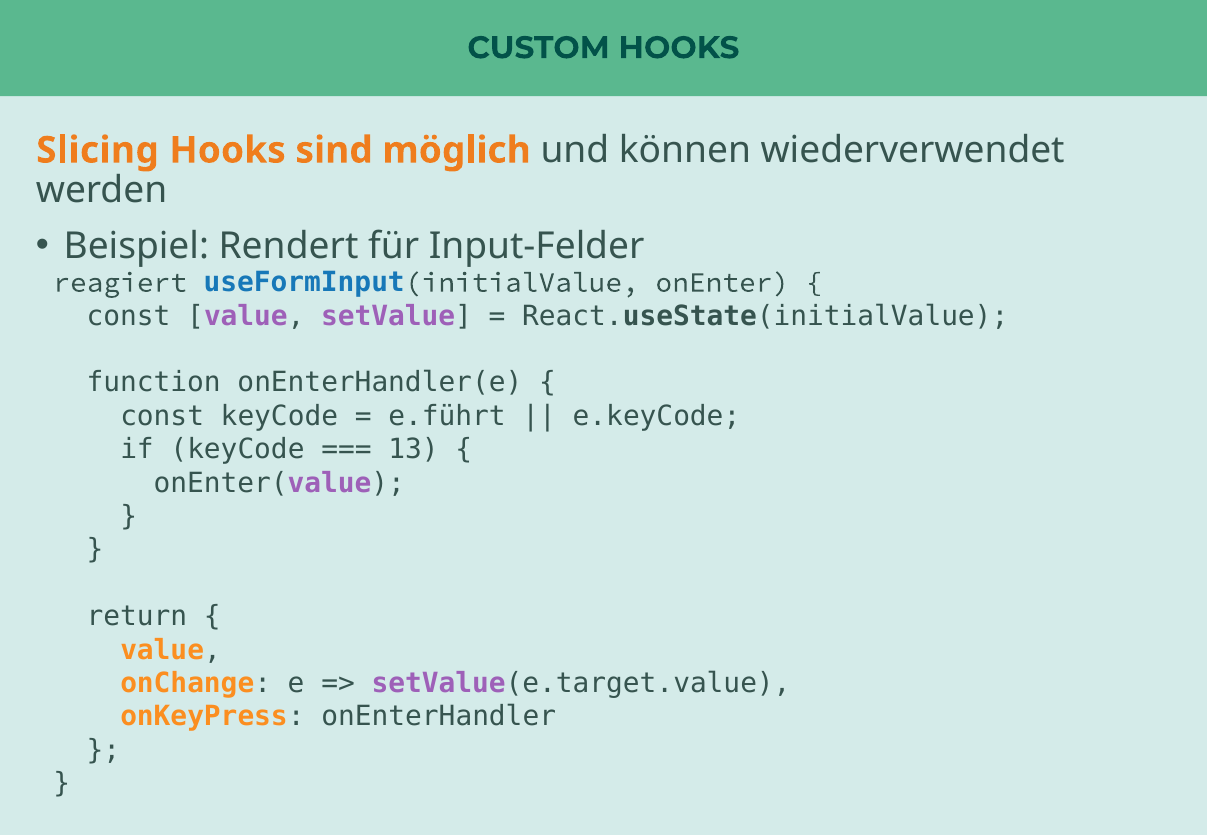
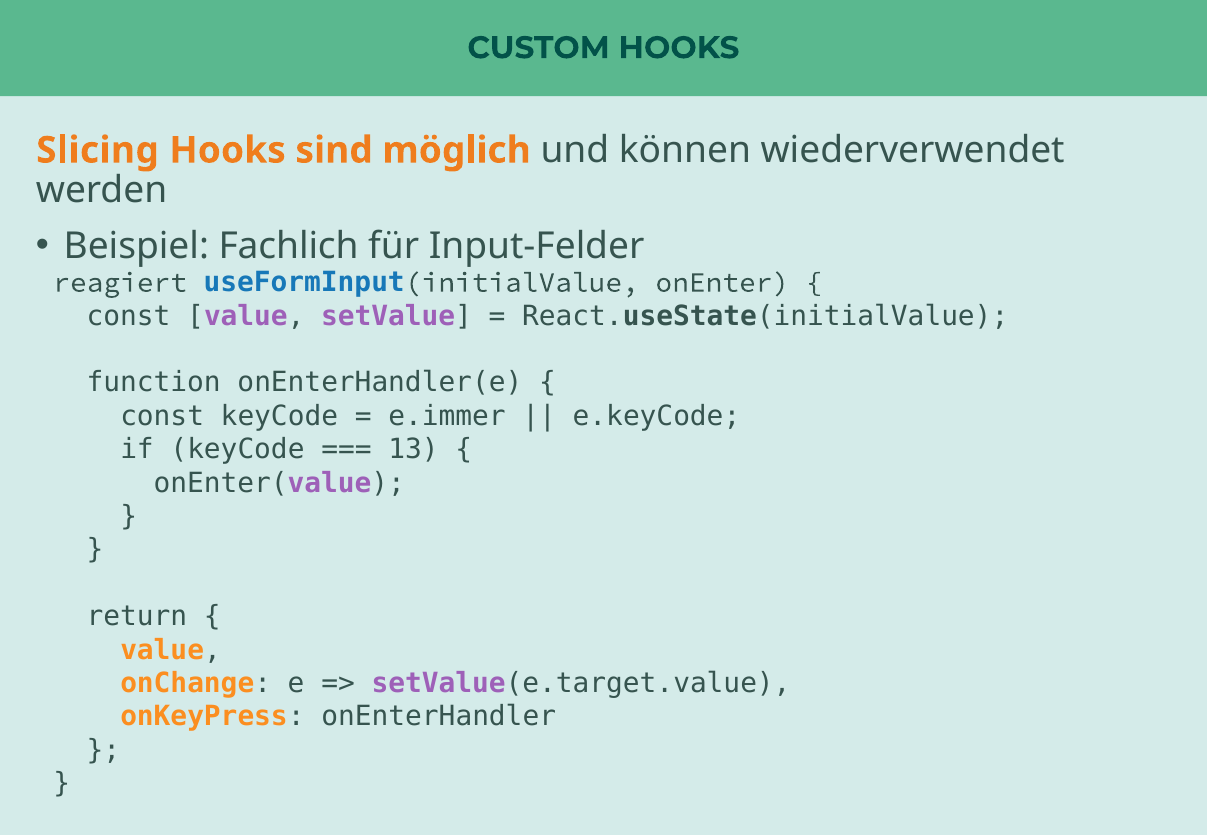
Rendert: Rendert -> Fachlich
e.führt: e.führt -> e.immer
